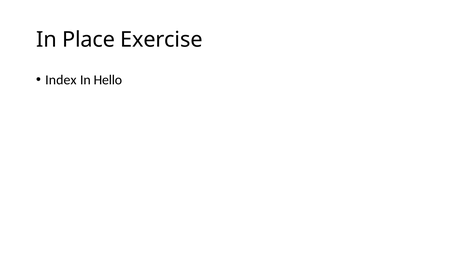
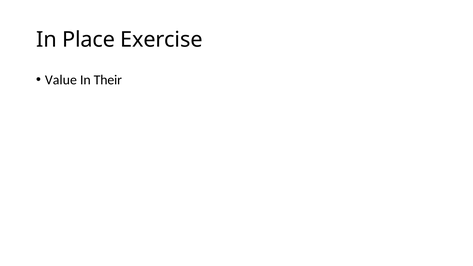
Index: Index -> Value
Hello: Hello -> Their
